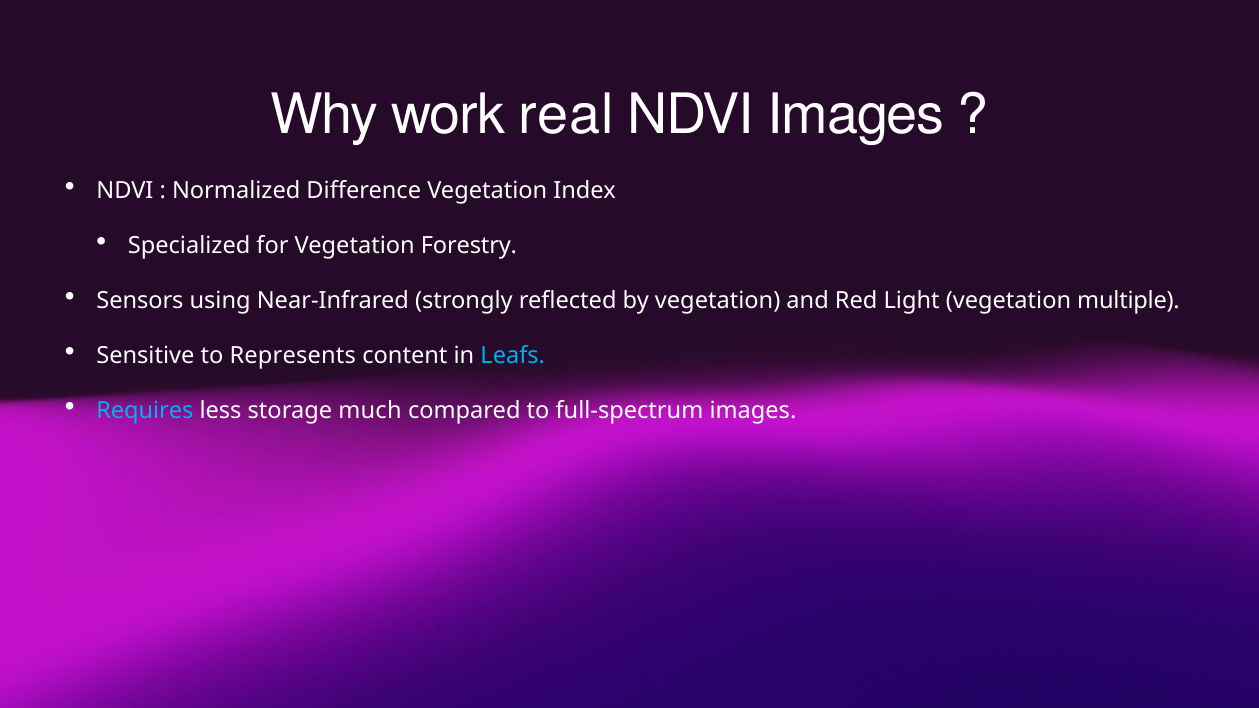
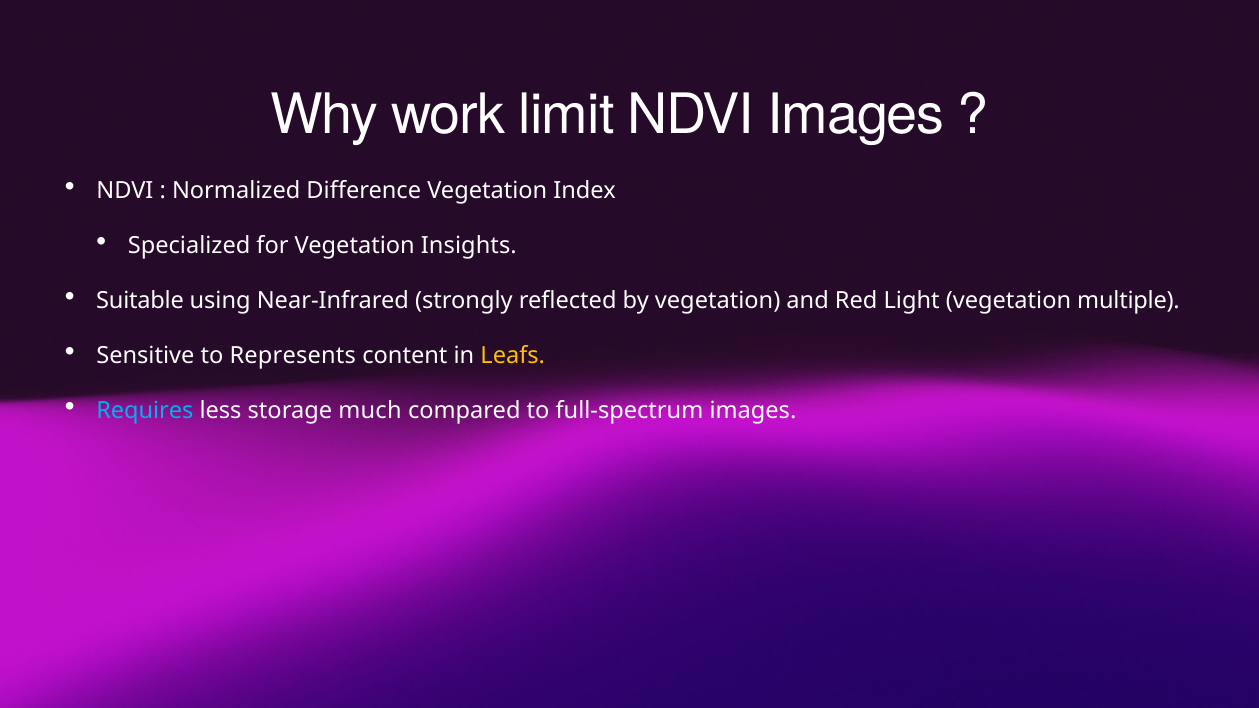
real: real -> limit
Forestry: Forestry -> Insights
Sensors: Sensors -> Suitable
Leafs colour: light blue -> yellow
